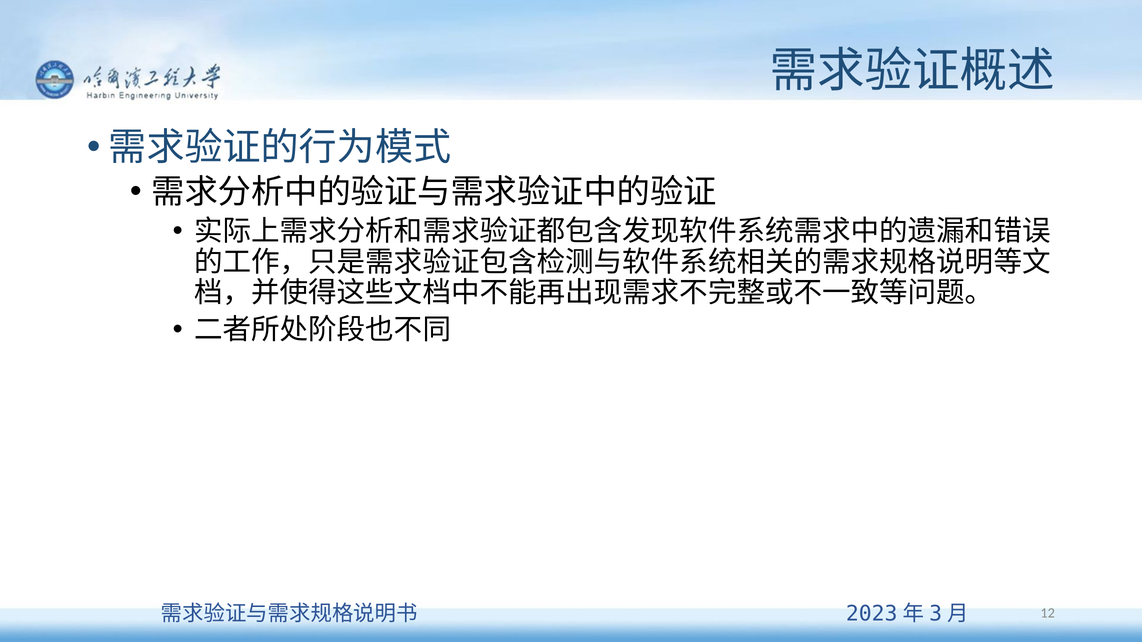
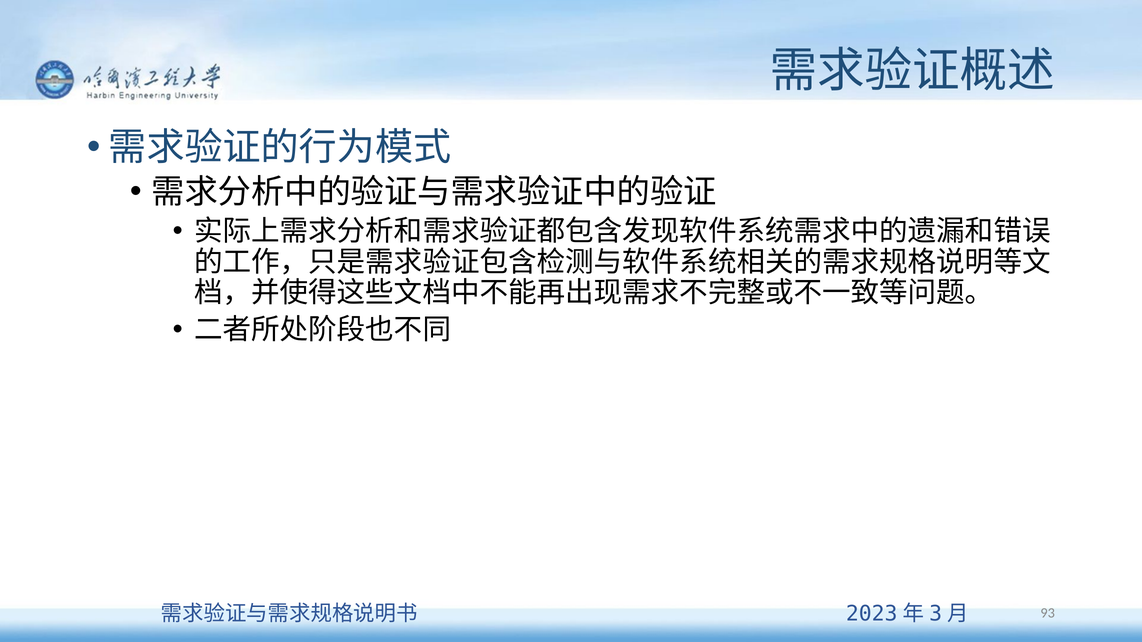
12: 12 -> 93
